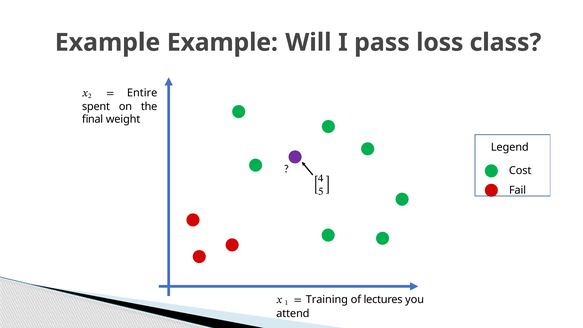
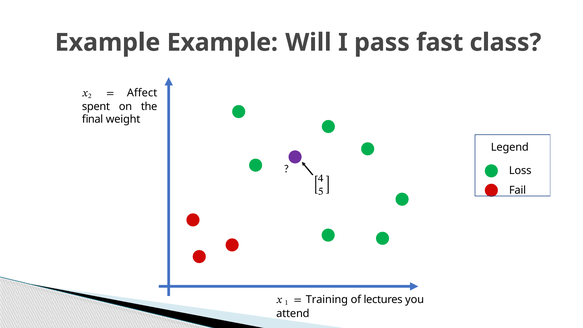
loss: loss -> fast
Entire: Entire -> Affect
Cost: Cost -> Loss
